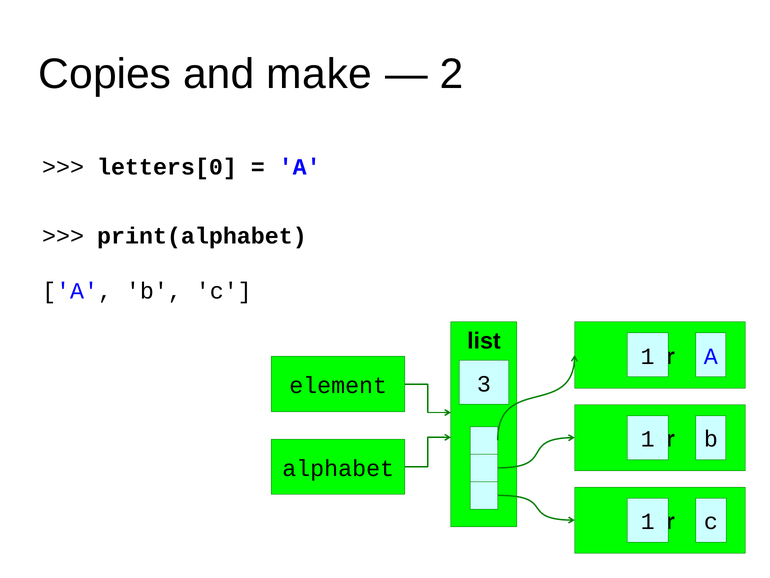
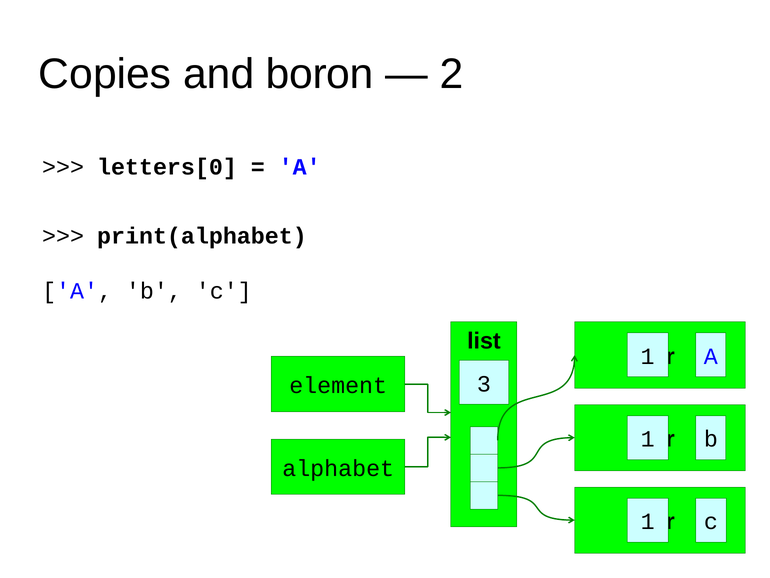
make: make -> boron
